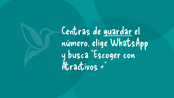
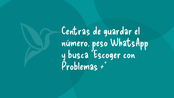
guardar underline: present -> none
elige: elige -> peso
Atractivos: Atractivos -> Problemas
